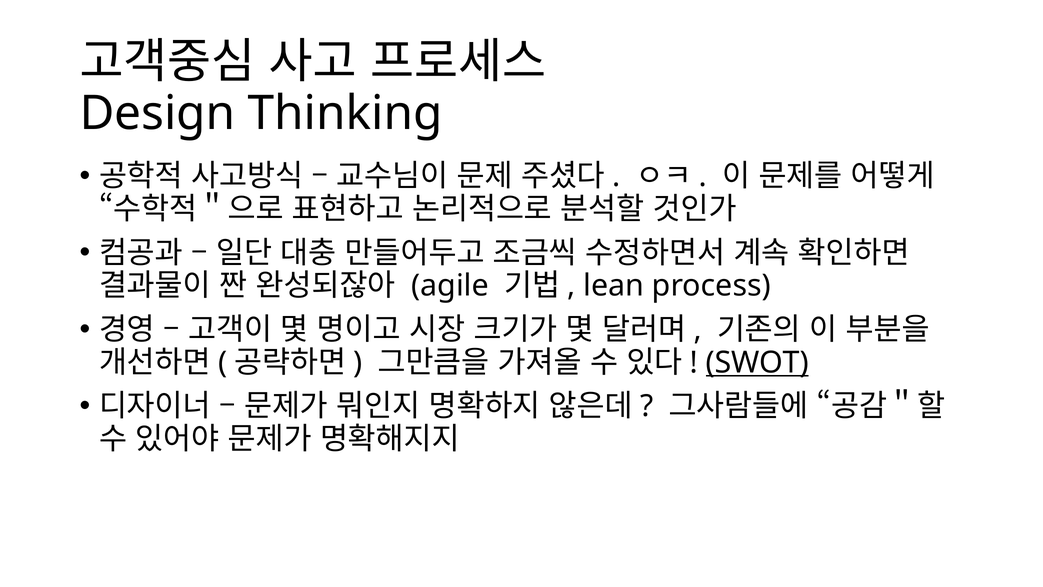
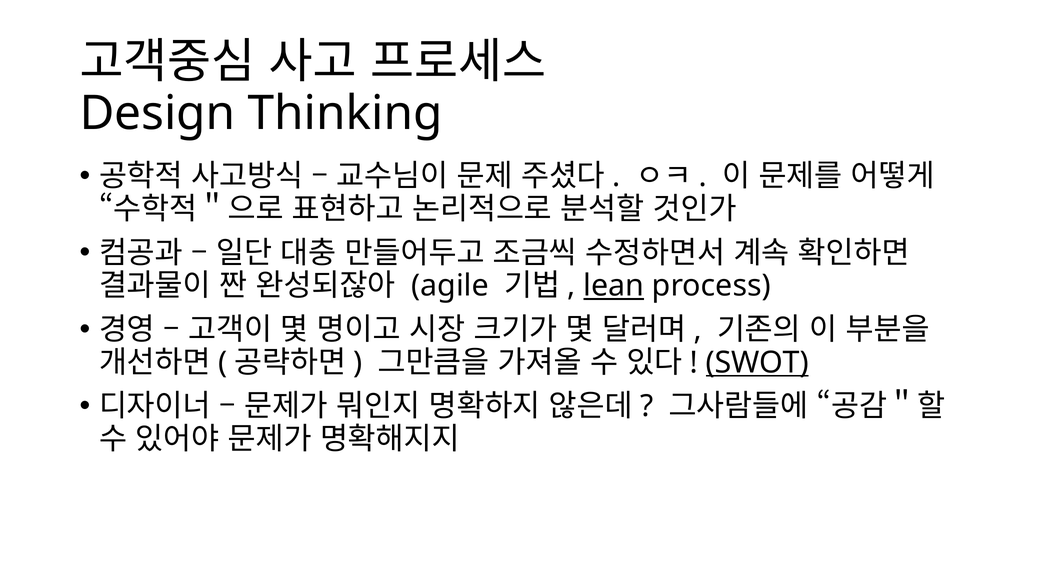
lean underline: none -> present
